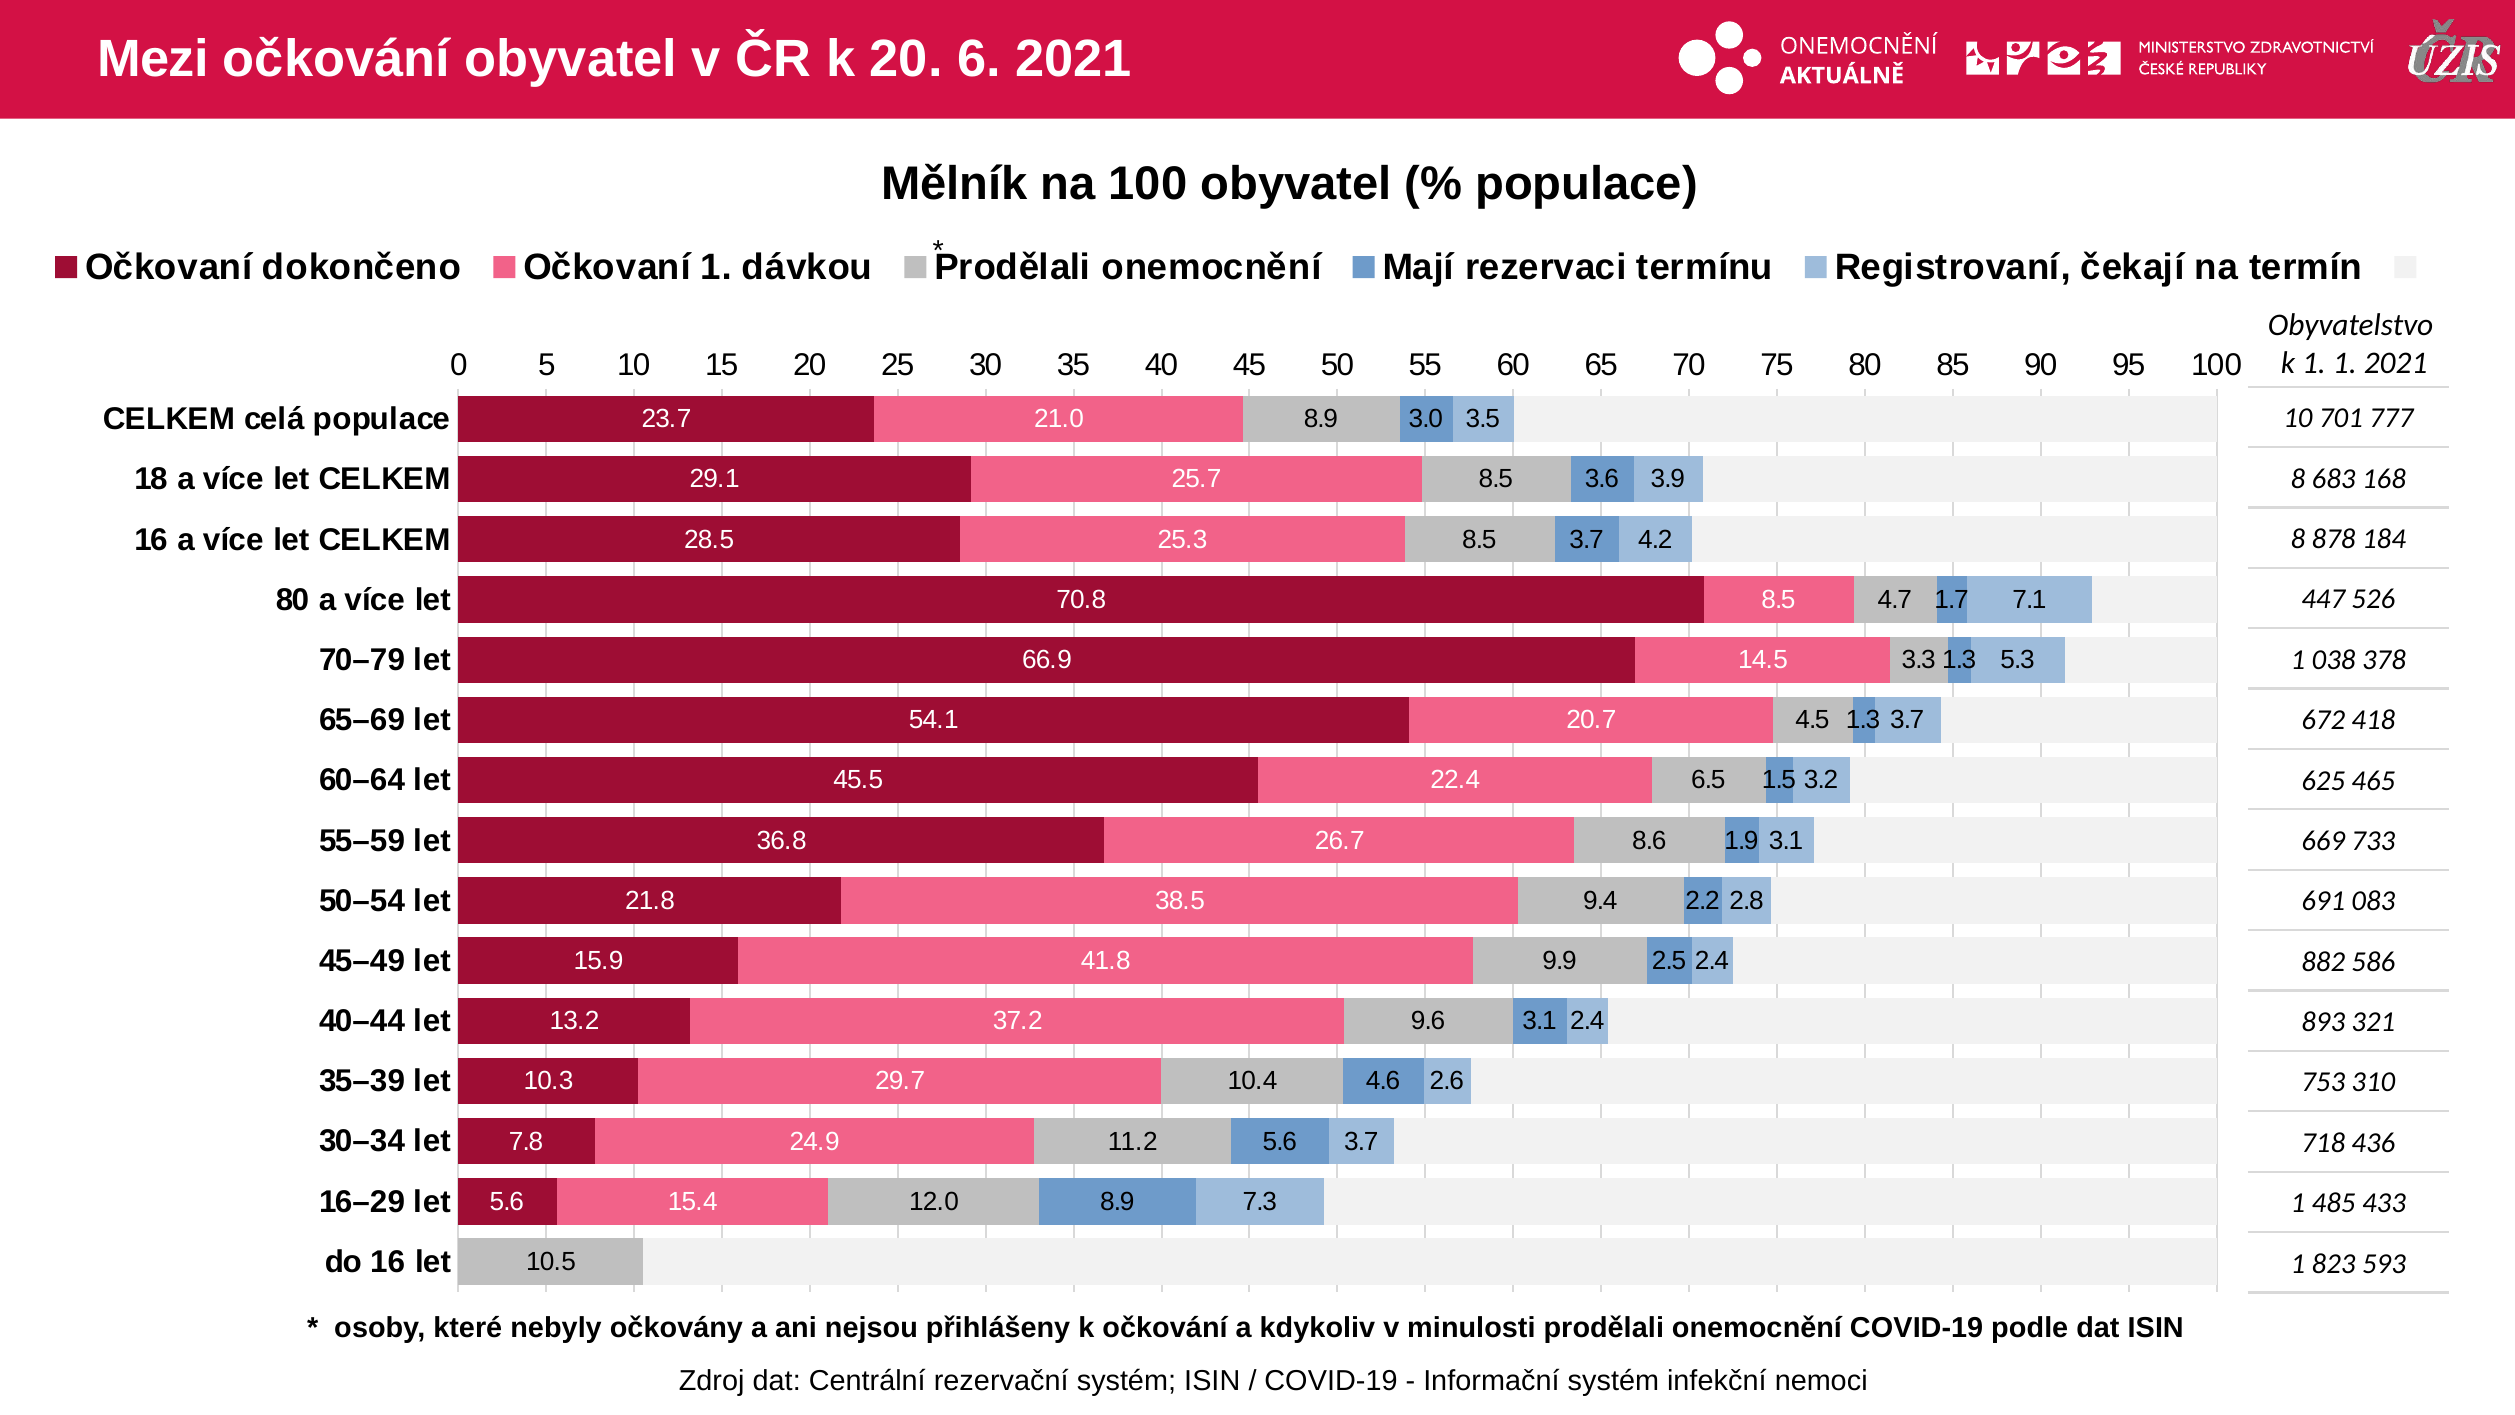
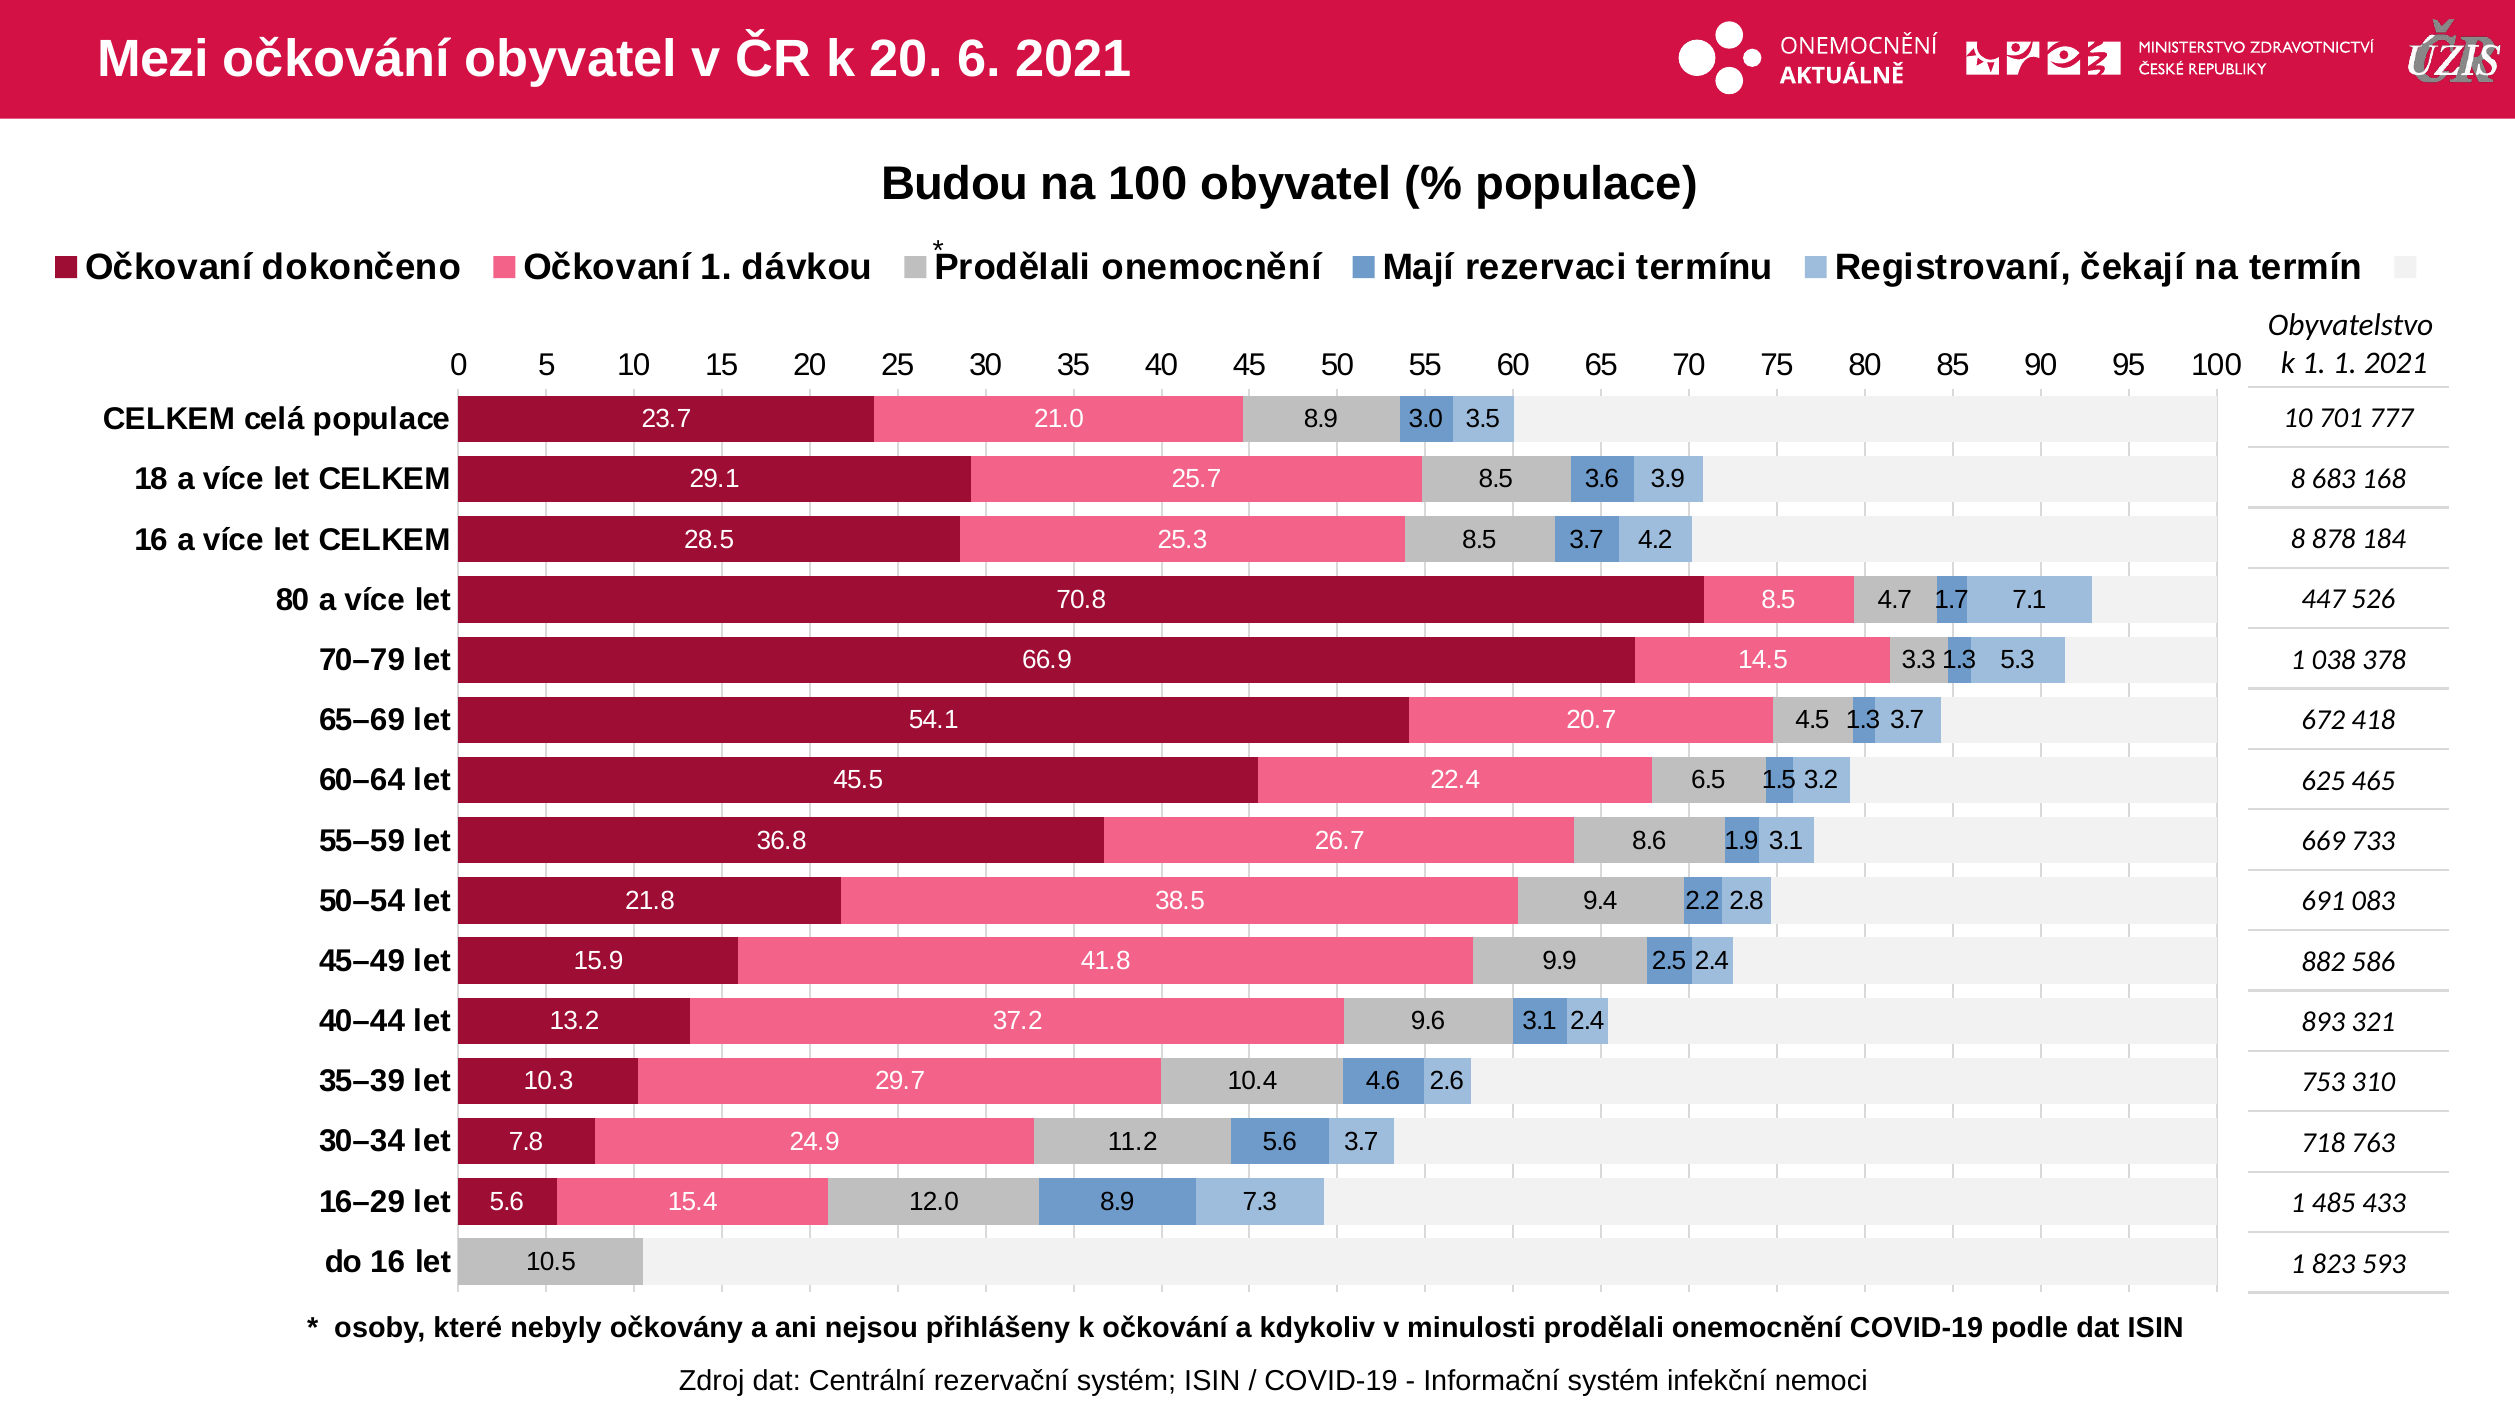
Mělník: Mělník -> Budou
436: 436 -> 763
